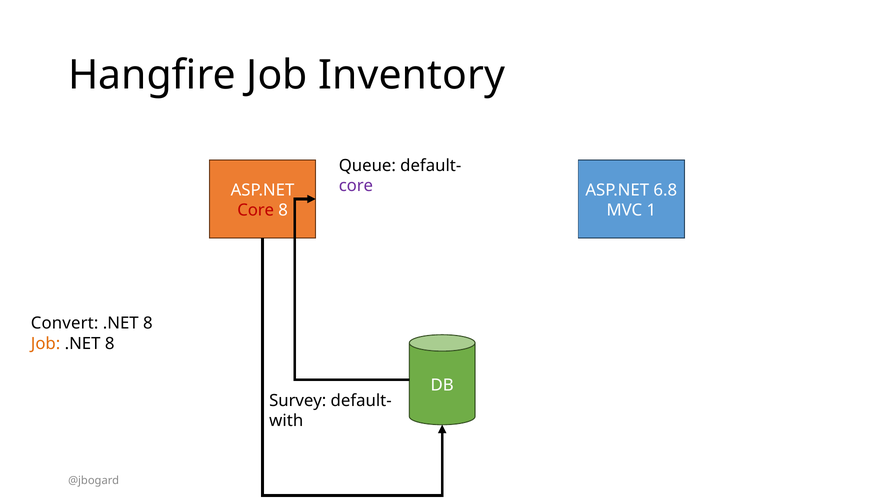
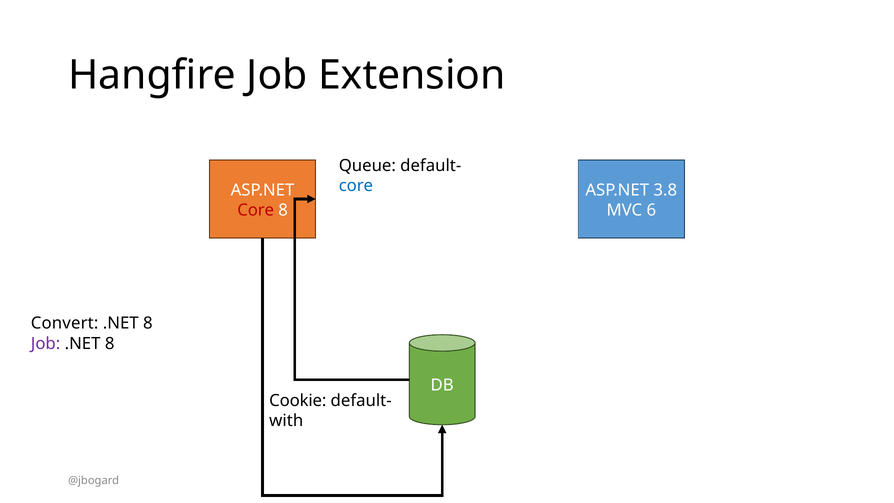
Inventory: Inventory -> Extension
core at (356, 186) colour: purple -> blue
6.8: 6.8 -> 3.8
1: 1 -> 6
Job at (46, 343) colour: orange -> purple
Survey: Survey -> Cookie
